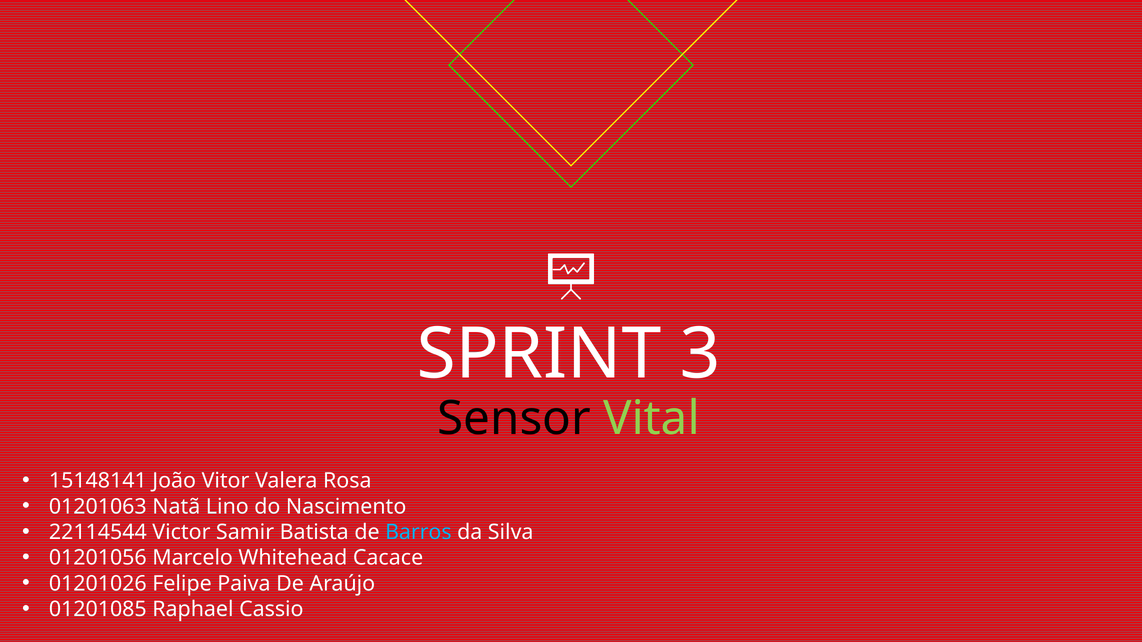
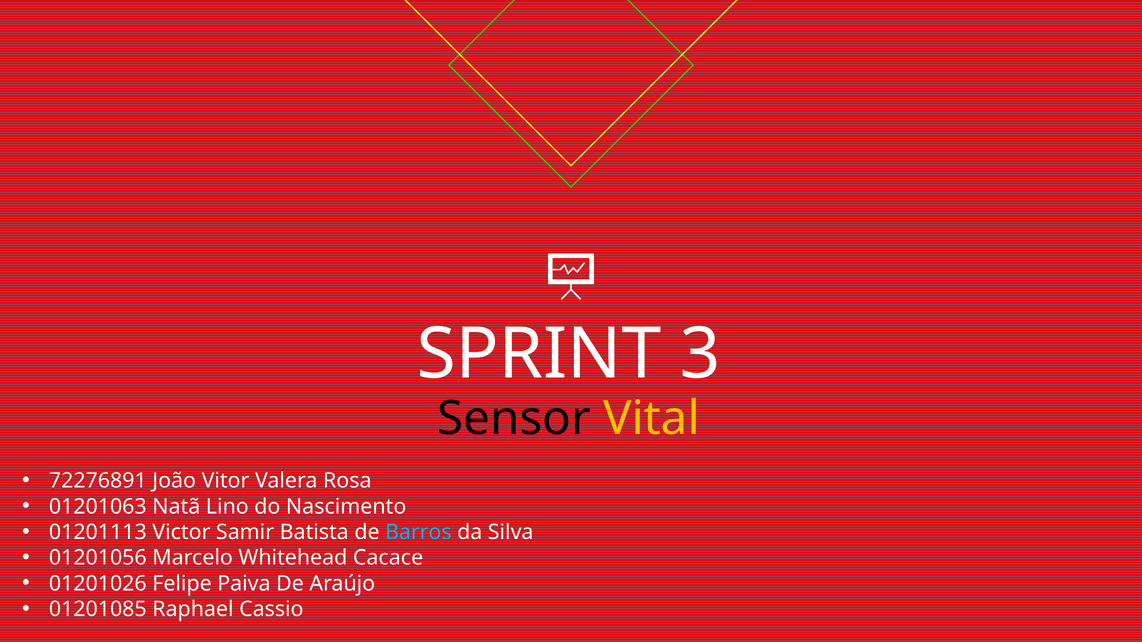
Vital colour: light green -> yellow
15148141: 15148141 -> 72276891
22114544: 22114544 -> 01201113
